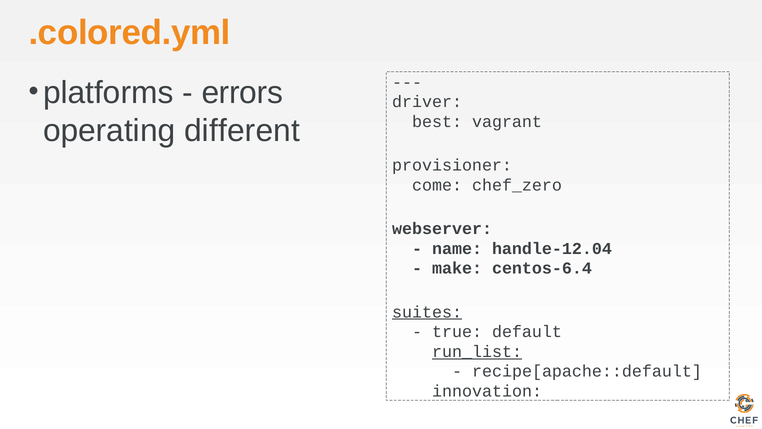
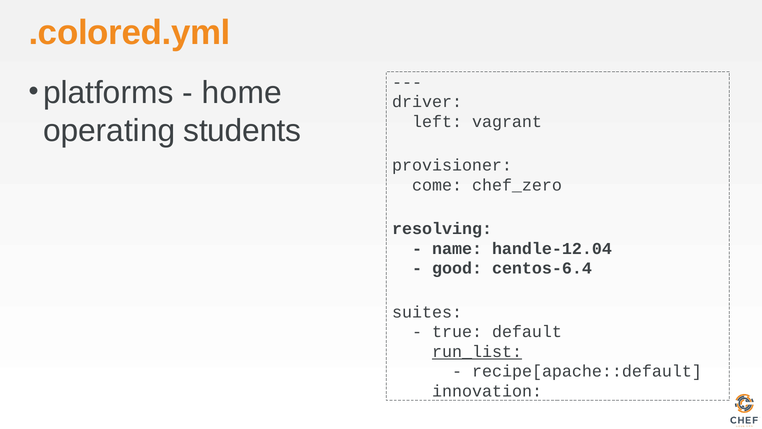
errors: errors -> home
best: best -> left
different: different -> students
webserver: webserver -> resolving
make: make -> good
suites underline: present -> none
